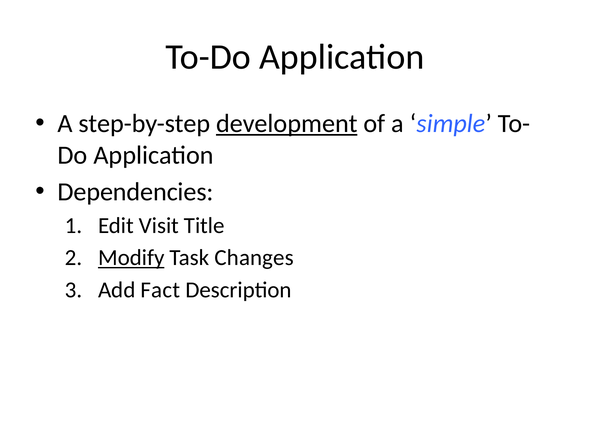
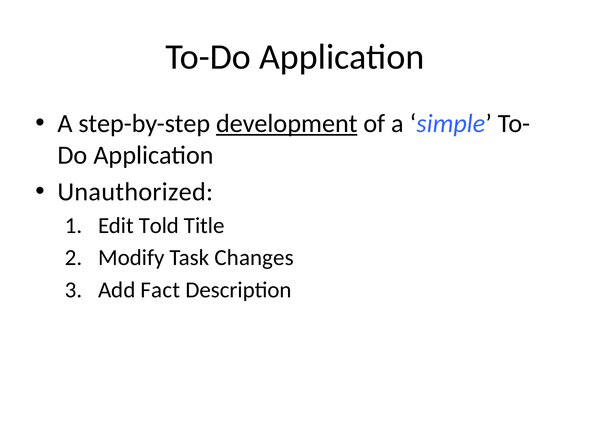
Dependencies: Dependencies -> Unauthorized
Visit: Visit -> Told
Modify underline: present -> none
